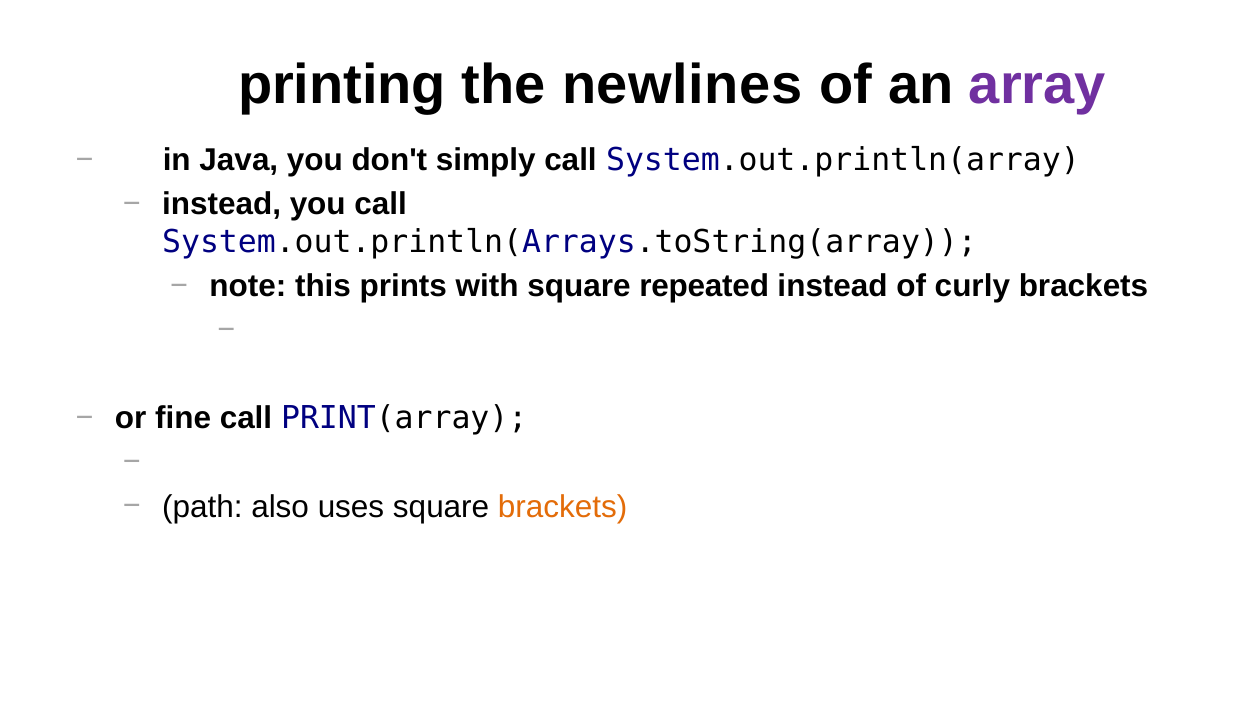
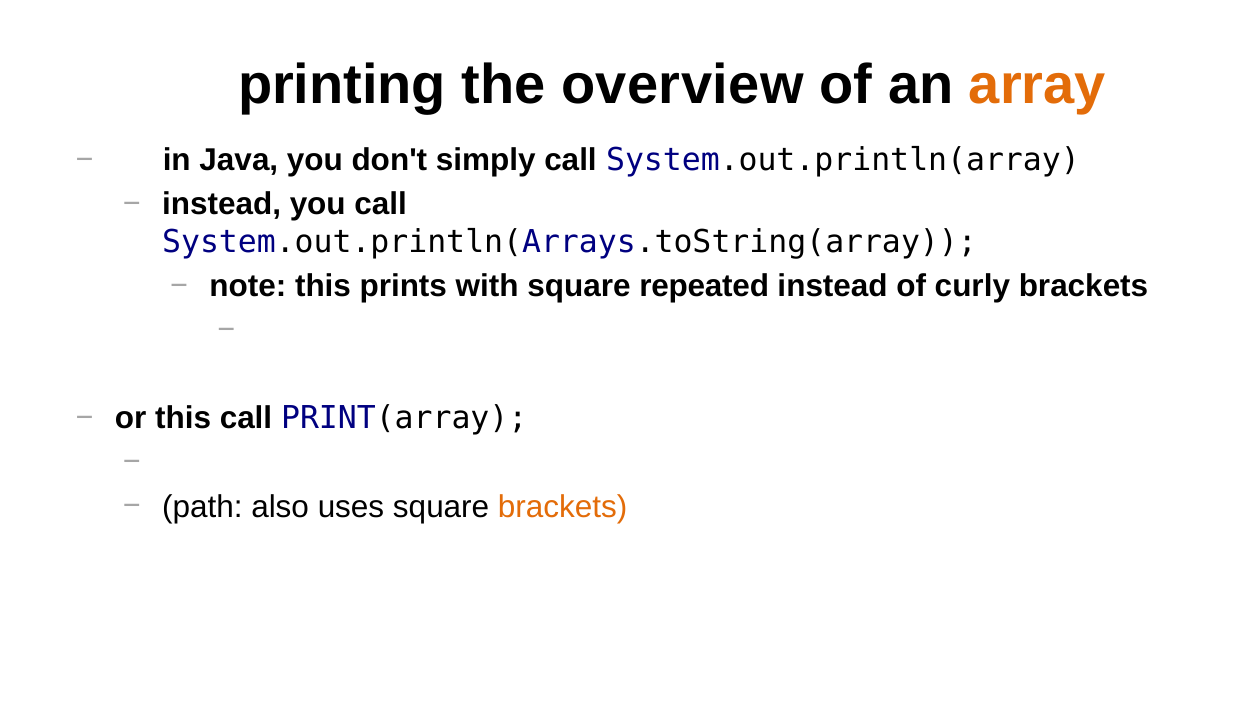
newlines: newlines -> overview
array colour: purple -> orange
or fine: fine -> this
